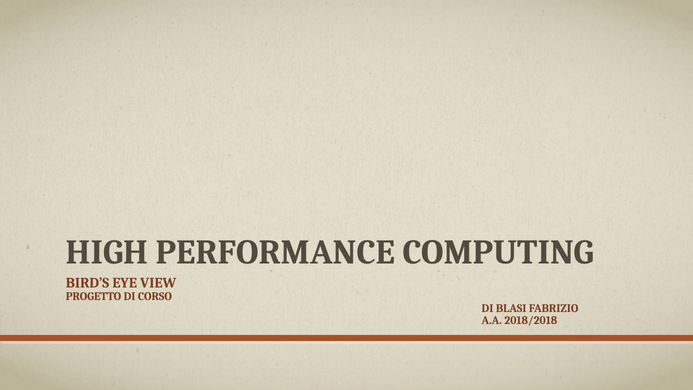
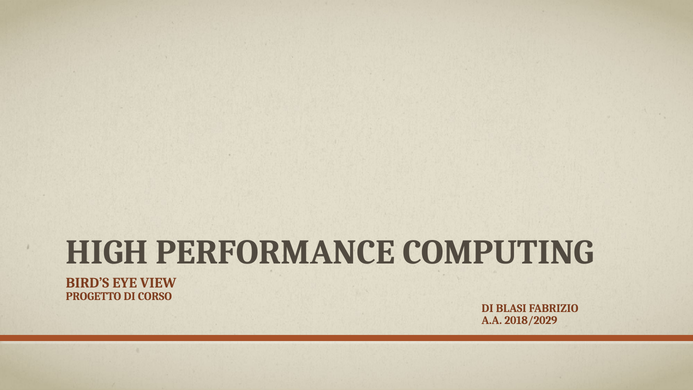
2018/2018: 2018/2018 -> 2018/2029
